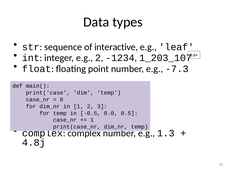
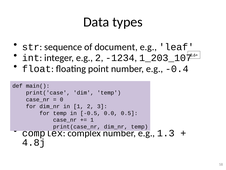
interactive: interactive -> document
-7.3: -7.3 -> -0.4
